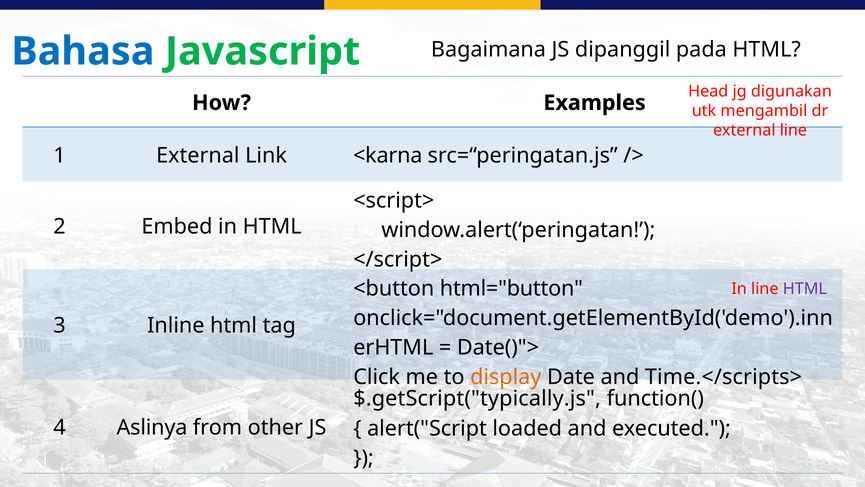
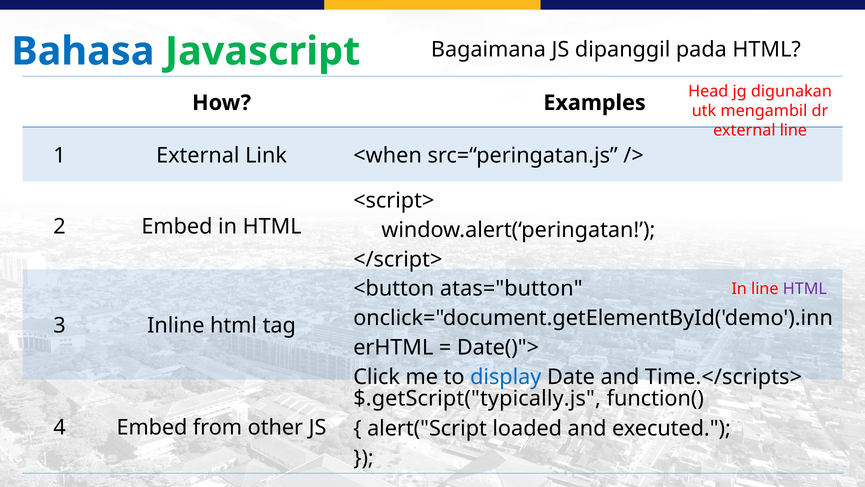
<karna: <karna -> <when
html="button: html="button -> atas="button
display colour: orange -> blue
4 Aslinya: Aslinya -> Embed
